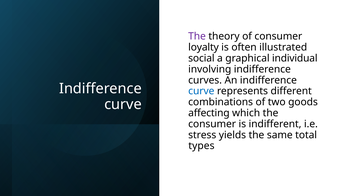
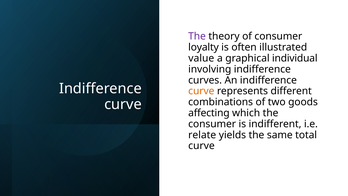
social: social -> value
curve at (201, 91) colour: blue -> orange
stress: stress -> relate
types at (201, 146): types -> curve
